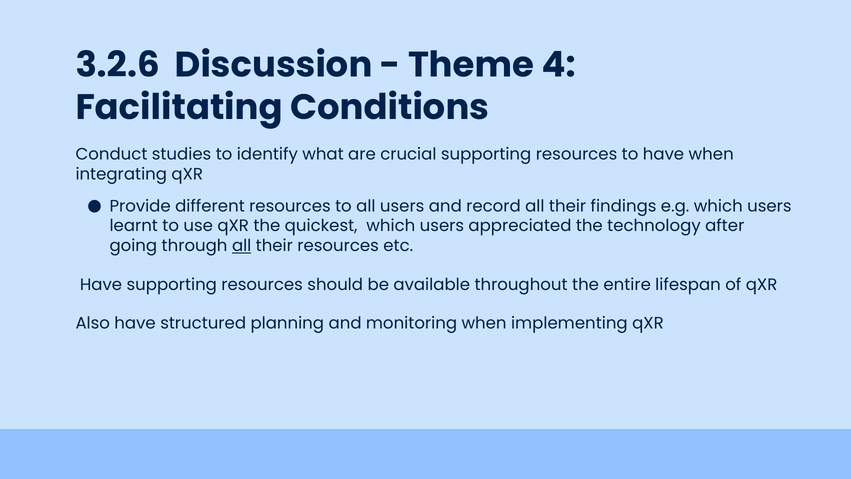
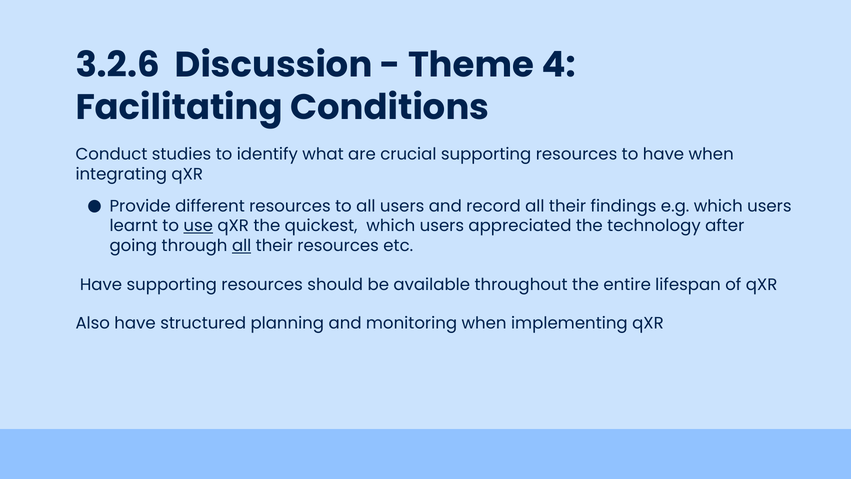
use underline: none -> present
